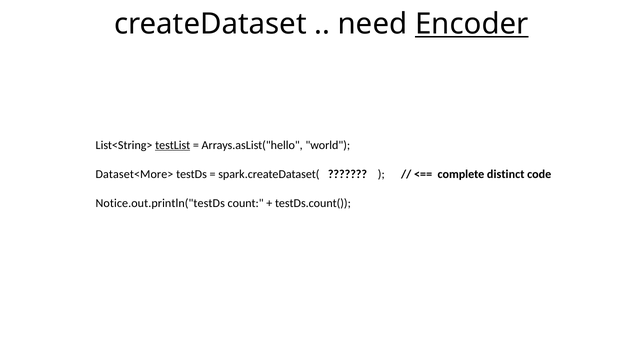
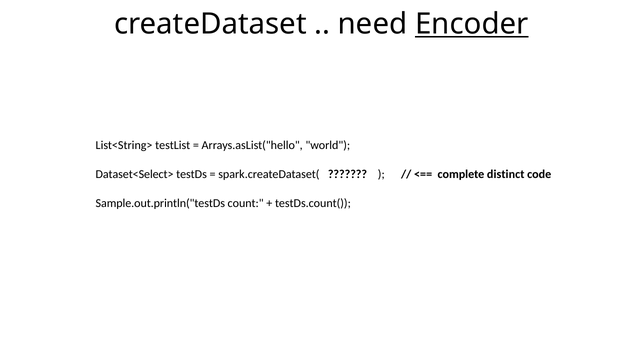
testList underline: present -> none
Dataset<More>: Dataset<More> -> Dataset<Select>
Notice.out.println("testDs: Notice.out.println("testDs -> Sample.out.println("testDs
